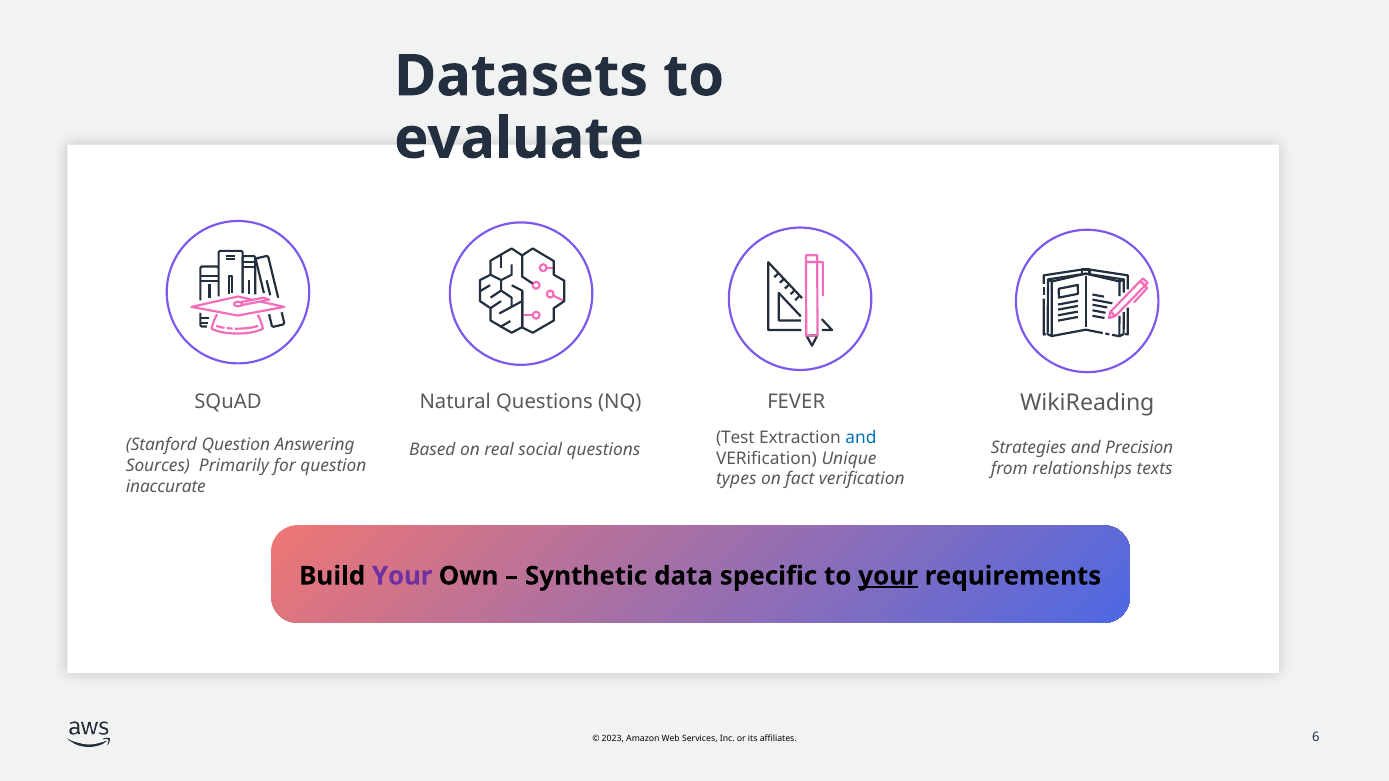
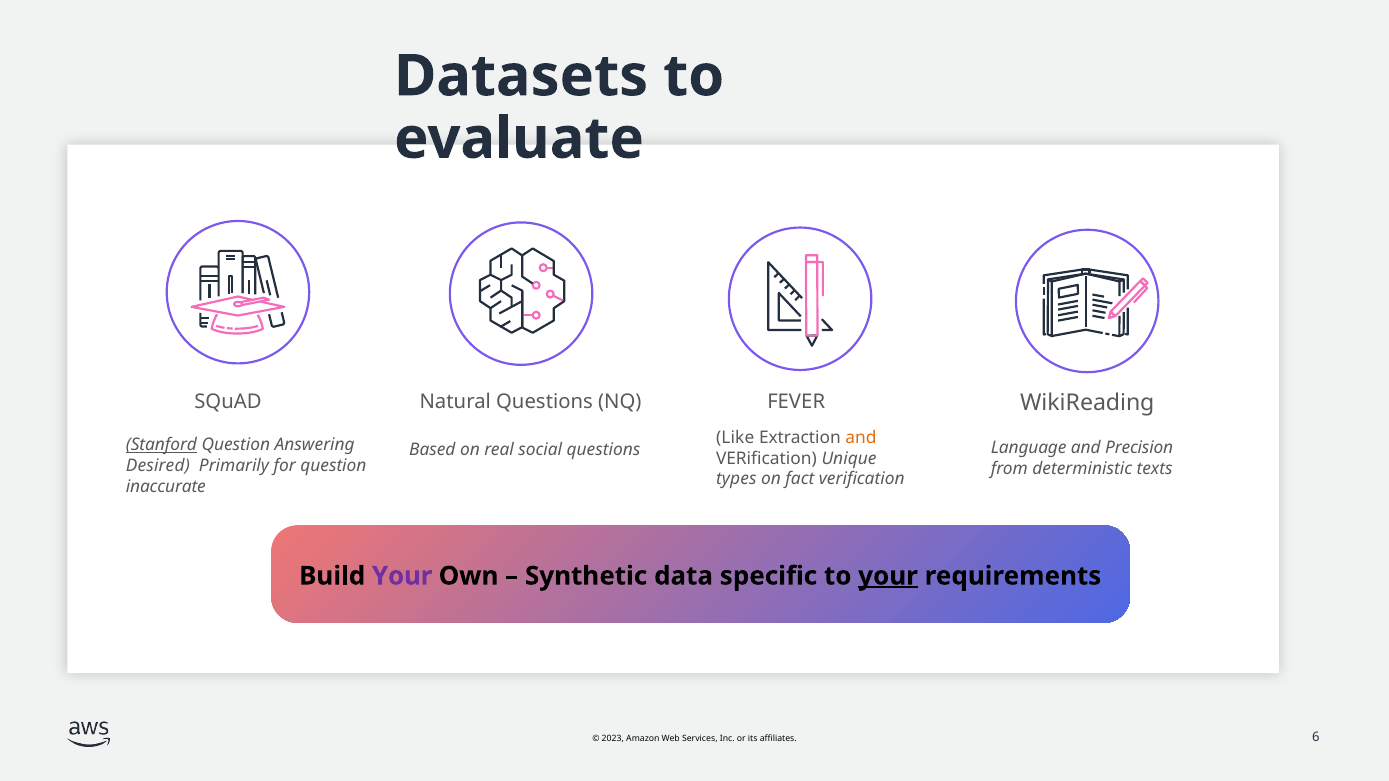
Test: Test -> Like
and at (861, 438) colour: blue -> orange
Stanford underline: none -> present
Strategies: Strategies -> Language
Sources: Sources -> Desired
relationships: relationships -> deterministic
